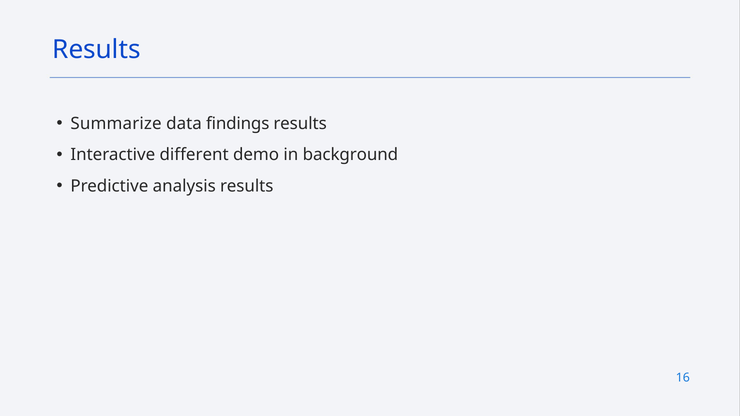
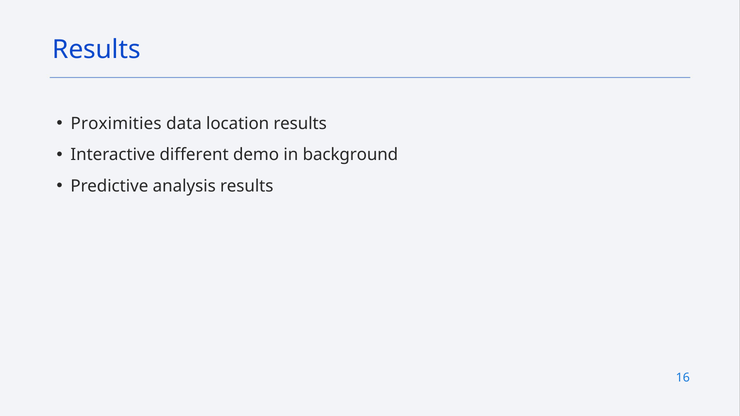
Summarize: Summarize -> Proximities
findings: findings -> location
